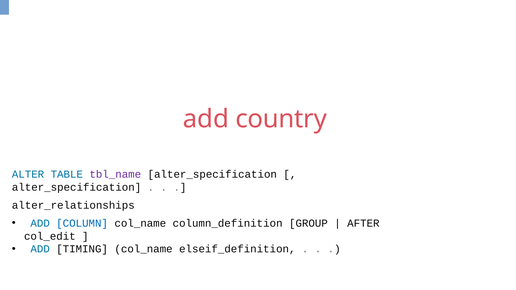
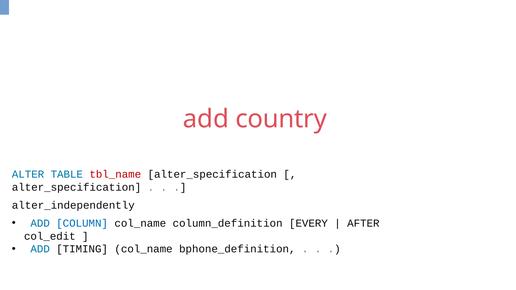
tbl_name colour: purple -> red
alter_relationships: alter_relationships -> alter_independently
GROUP: GROUP -> EVERY
elseif_definition: elseif_definition -> bphone_definition
